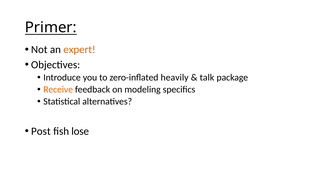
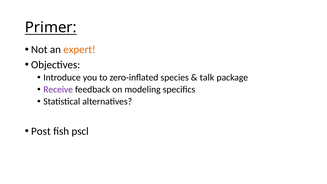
heavily: heavily -> species
Receive colour: orange -> purple
lose: lose -> pscl
